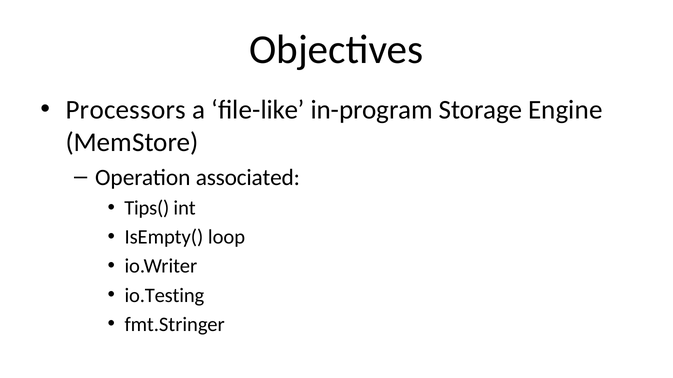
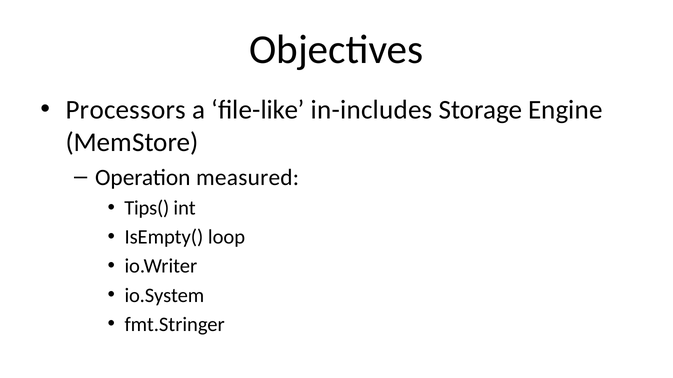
in-program: in-program -> in-includes
associated: associated -> measured
io.Testing: io.Testing -> io.System
